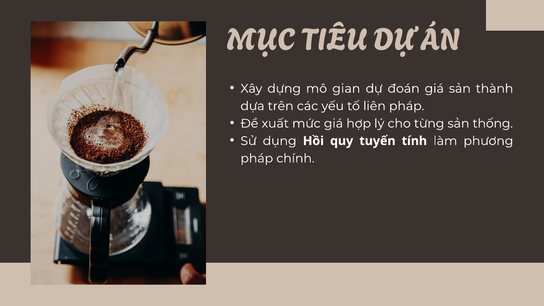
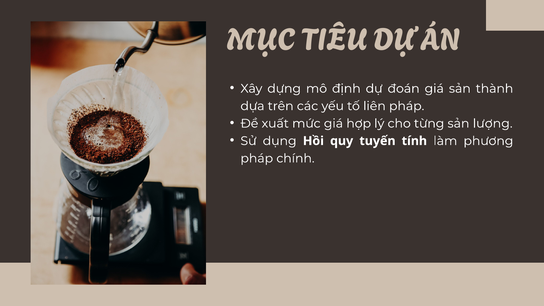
gian: gian -> định
thống: thống -> lượng
